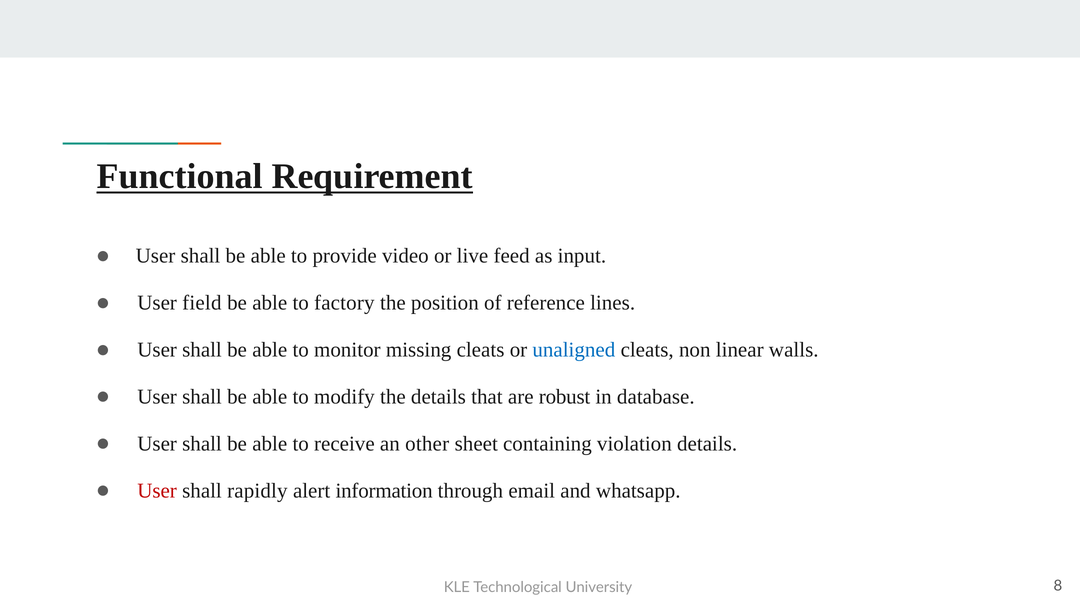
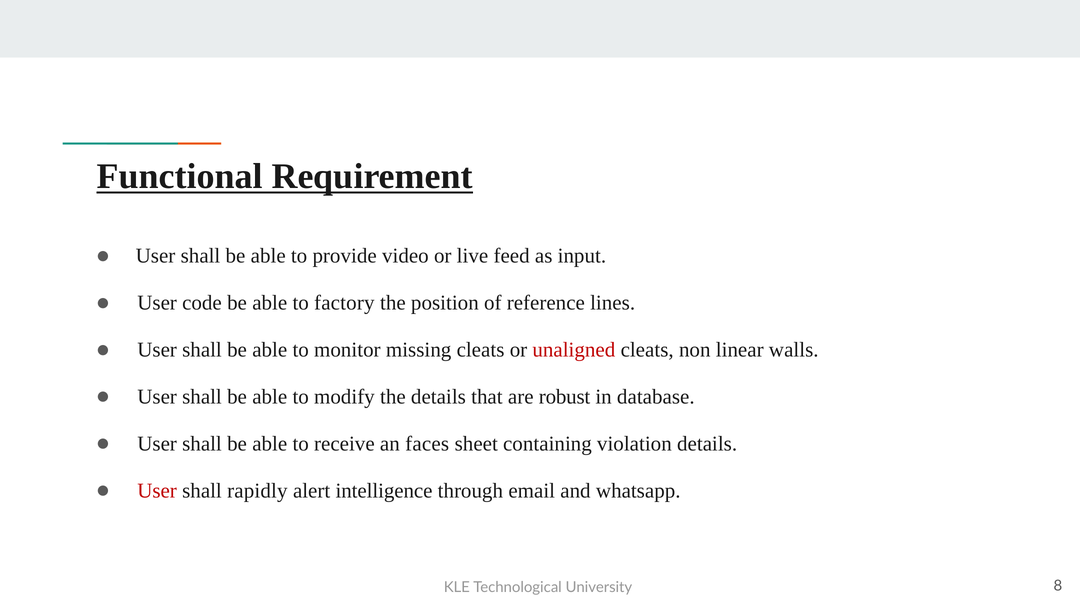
field: field -> code
unaligned colour: blue -> red
other: other -> faces
information: information -> intelligence
